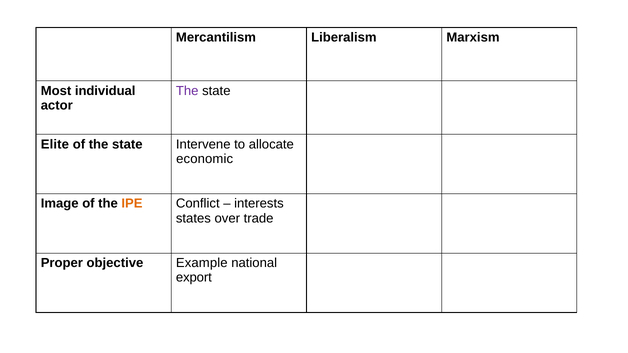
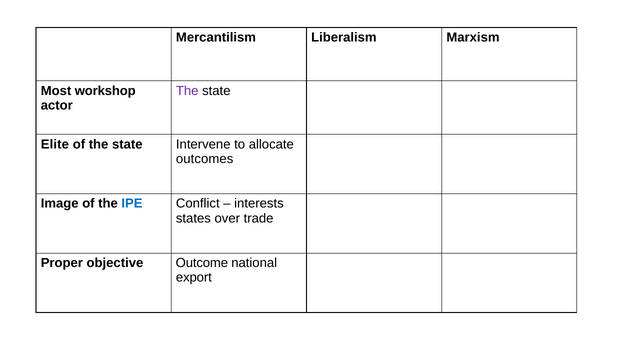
individual: individual -> workshop
economic: economic -> outcomes
IPE colour: orange -> blue
Example: Example -> Outcome
